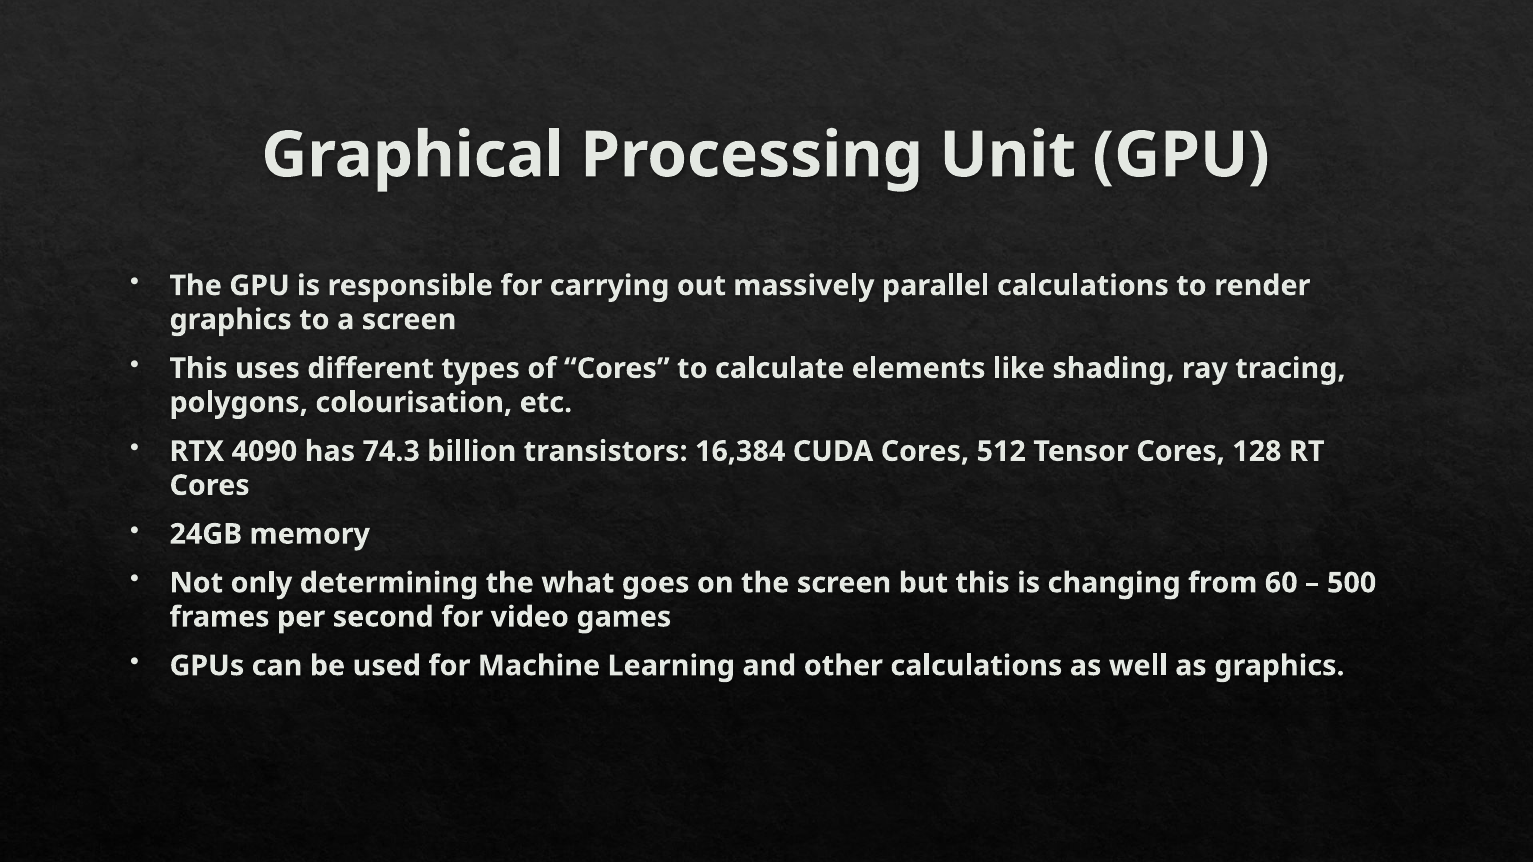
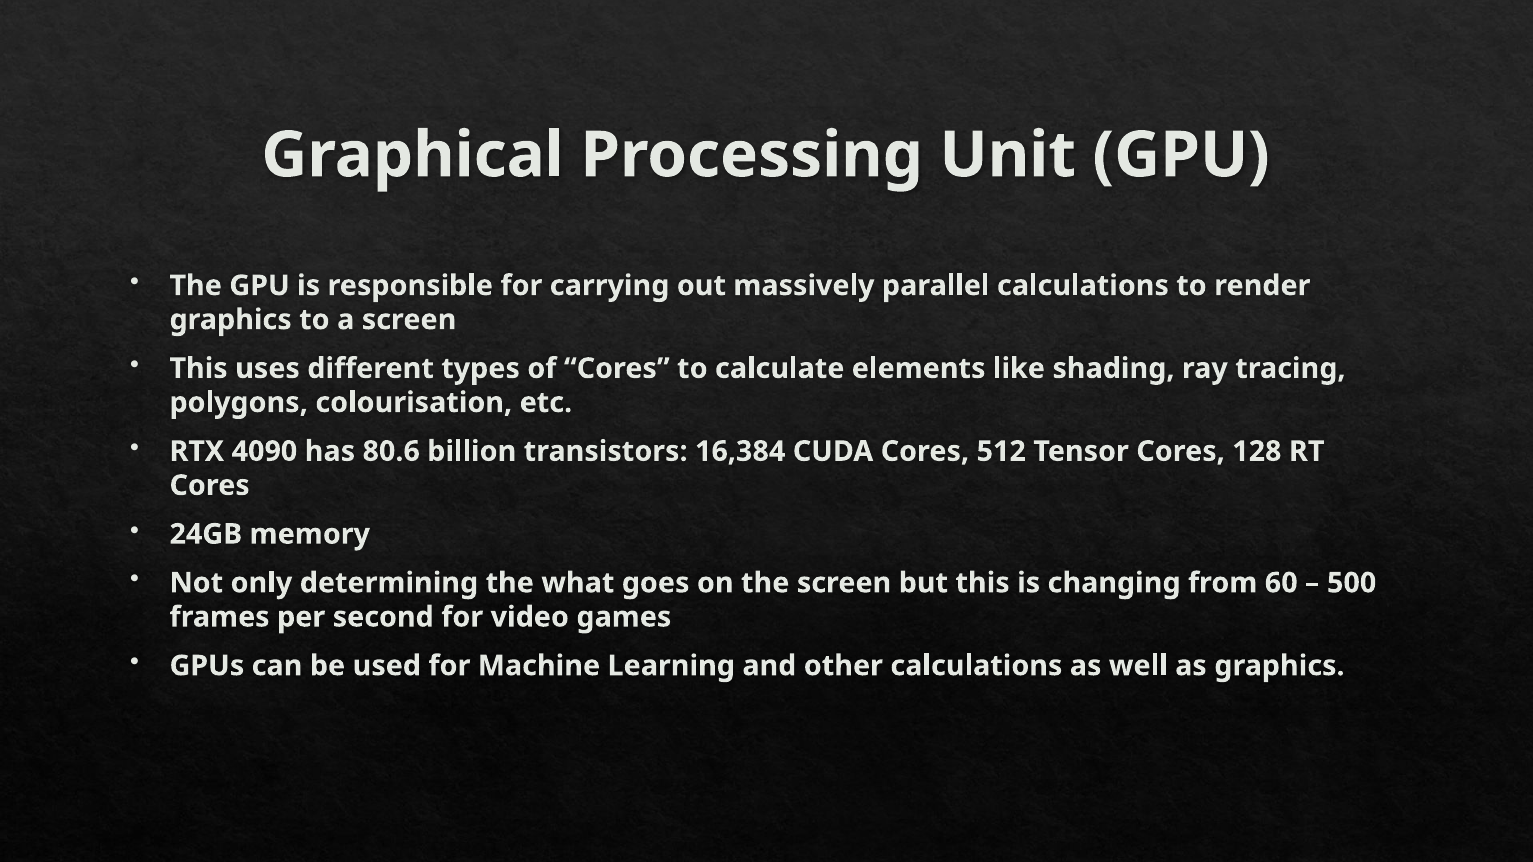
74.3: 74.3 -> 80.6
